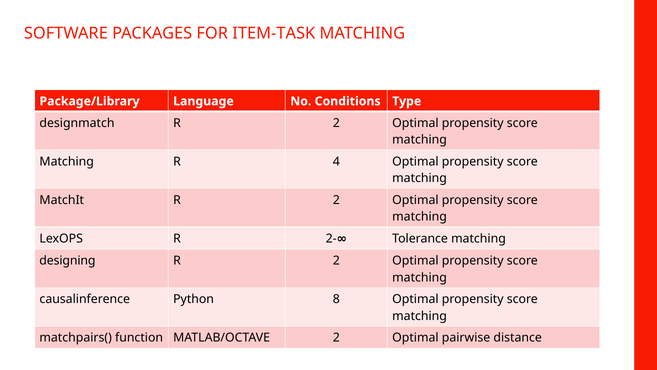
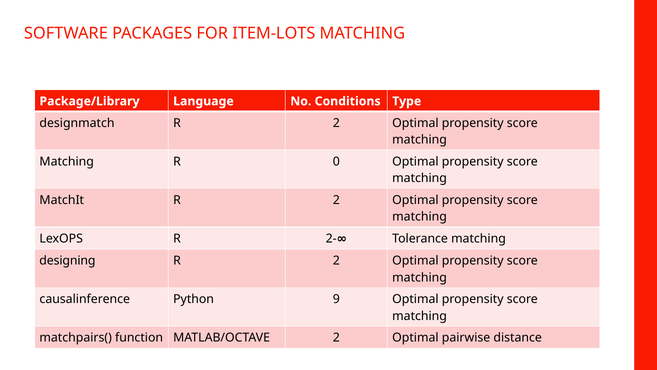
ITEM-TASK: ITEM-TASK -> ITEM-LOTS
4: 4 -> 0
8: 8 -> 9
